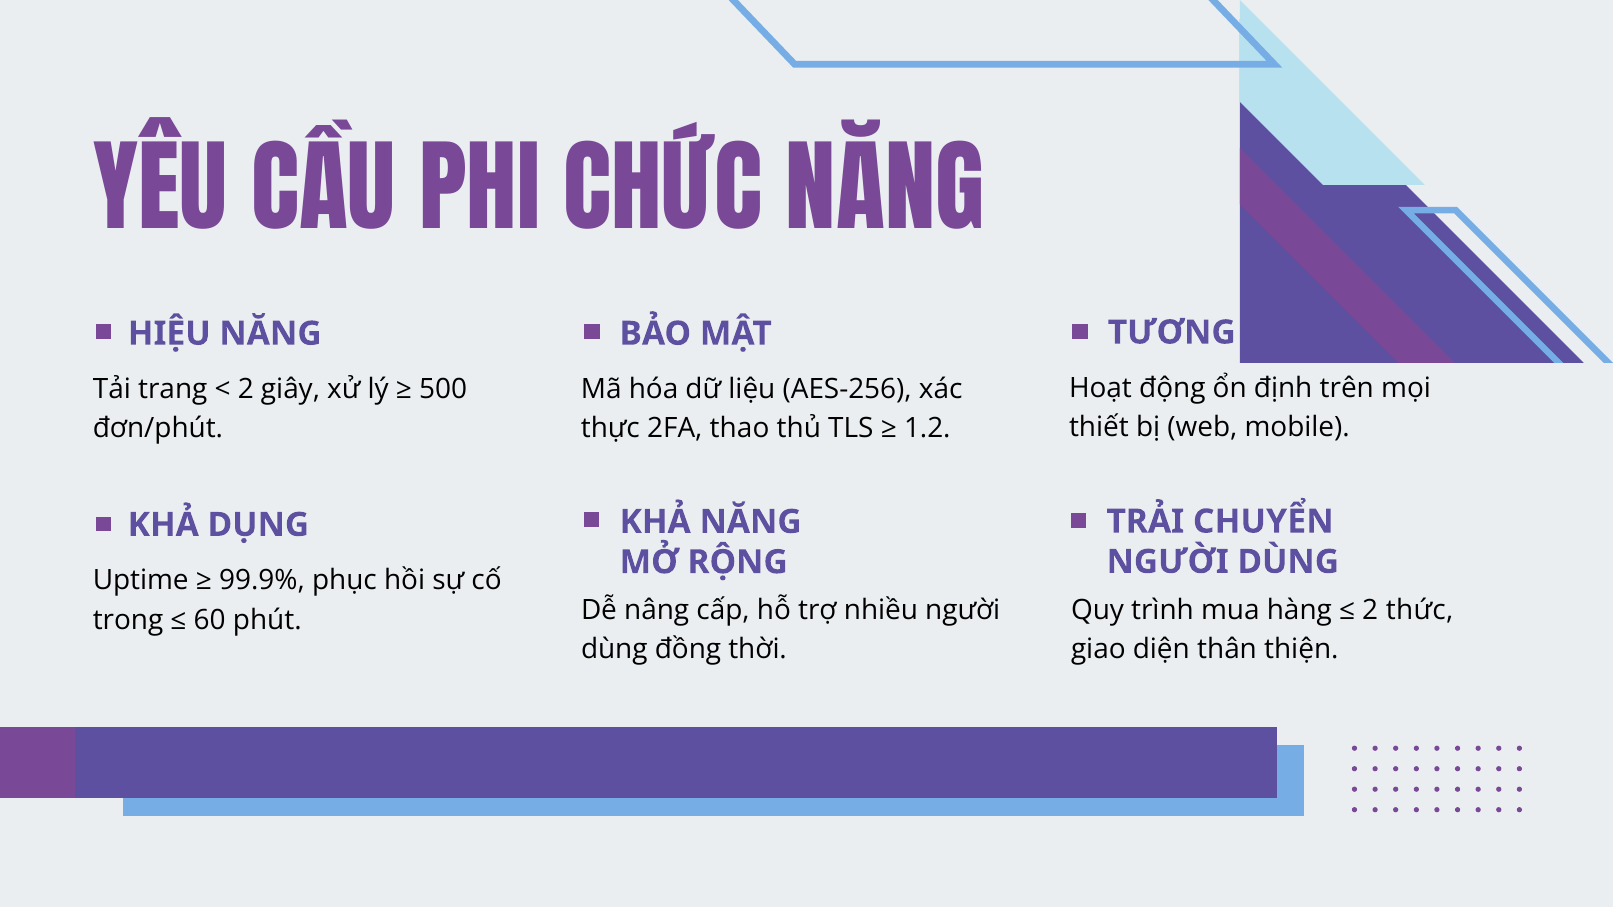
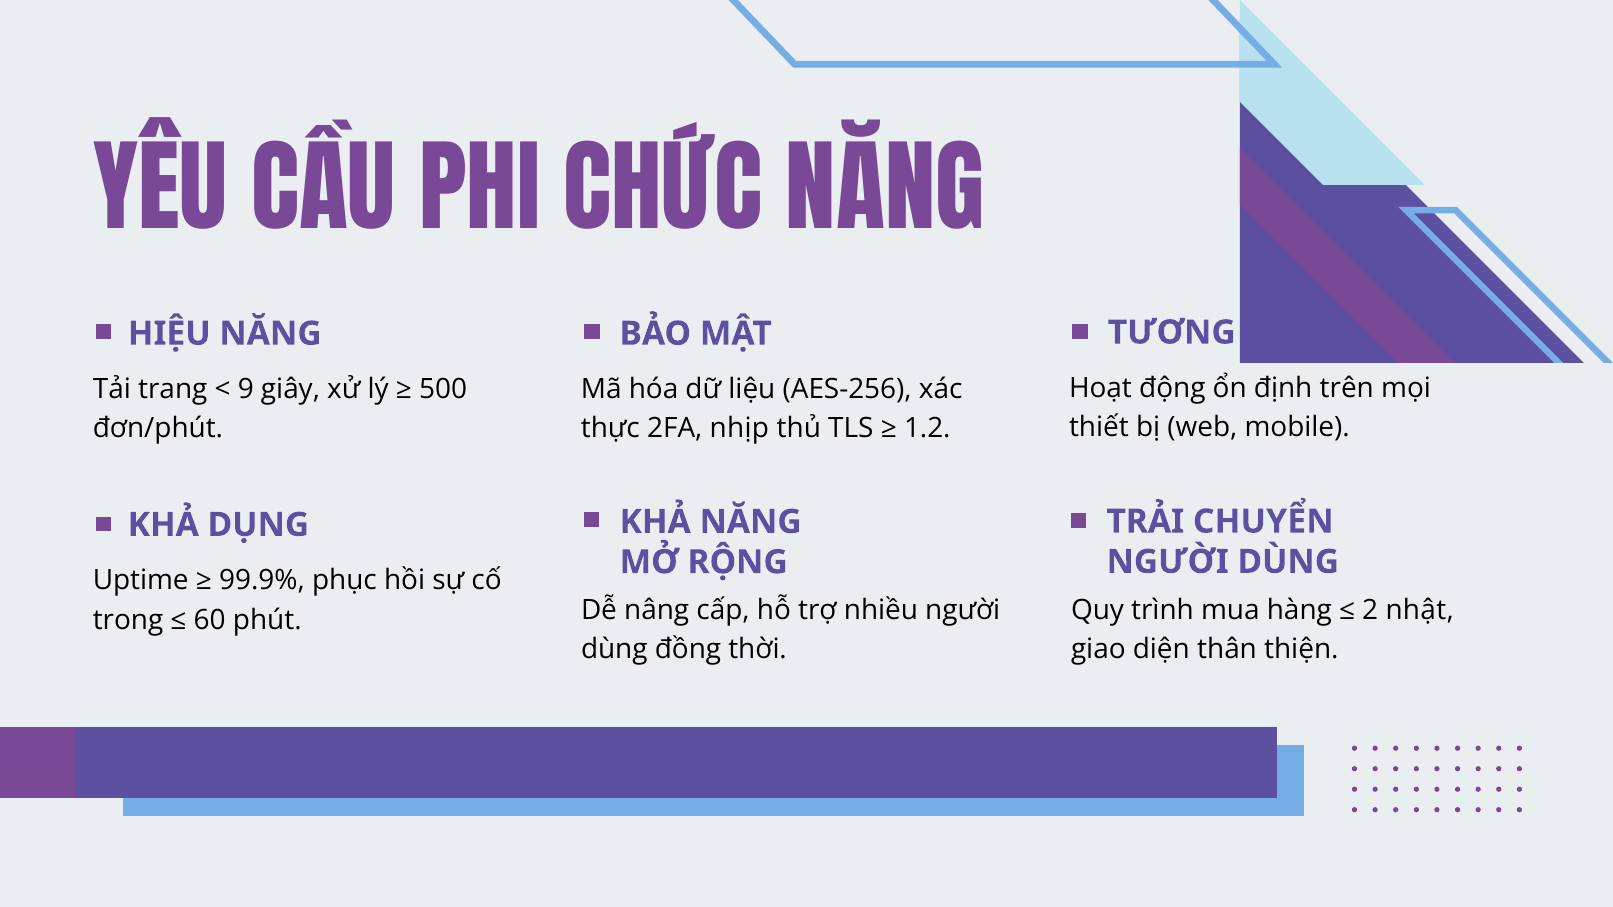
2 at (246, 390): 2 -> 9
thao: thao -> nhịp
thức: thức -> nhật
